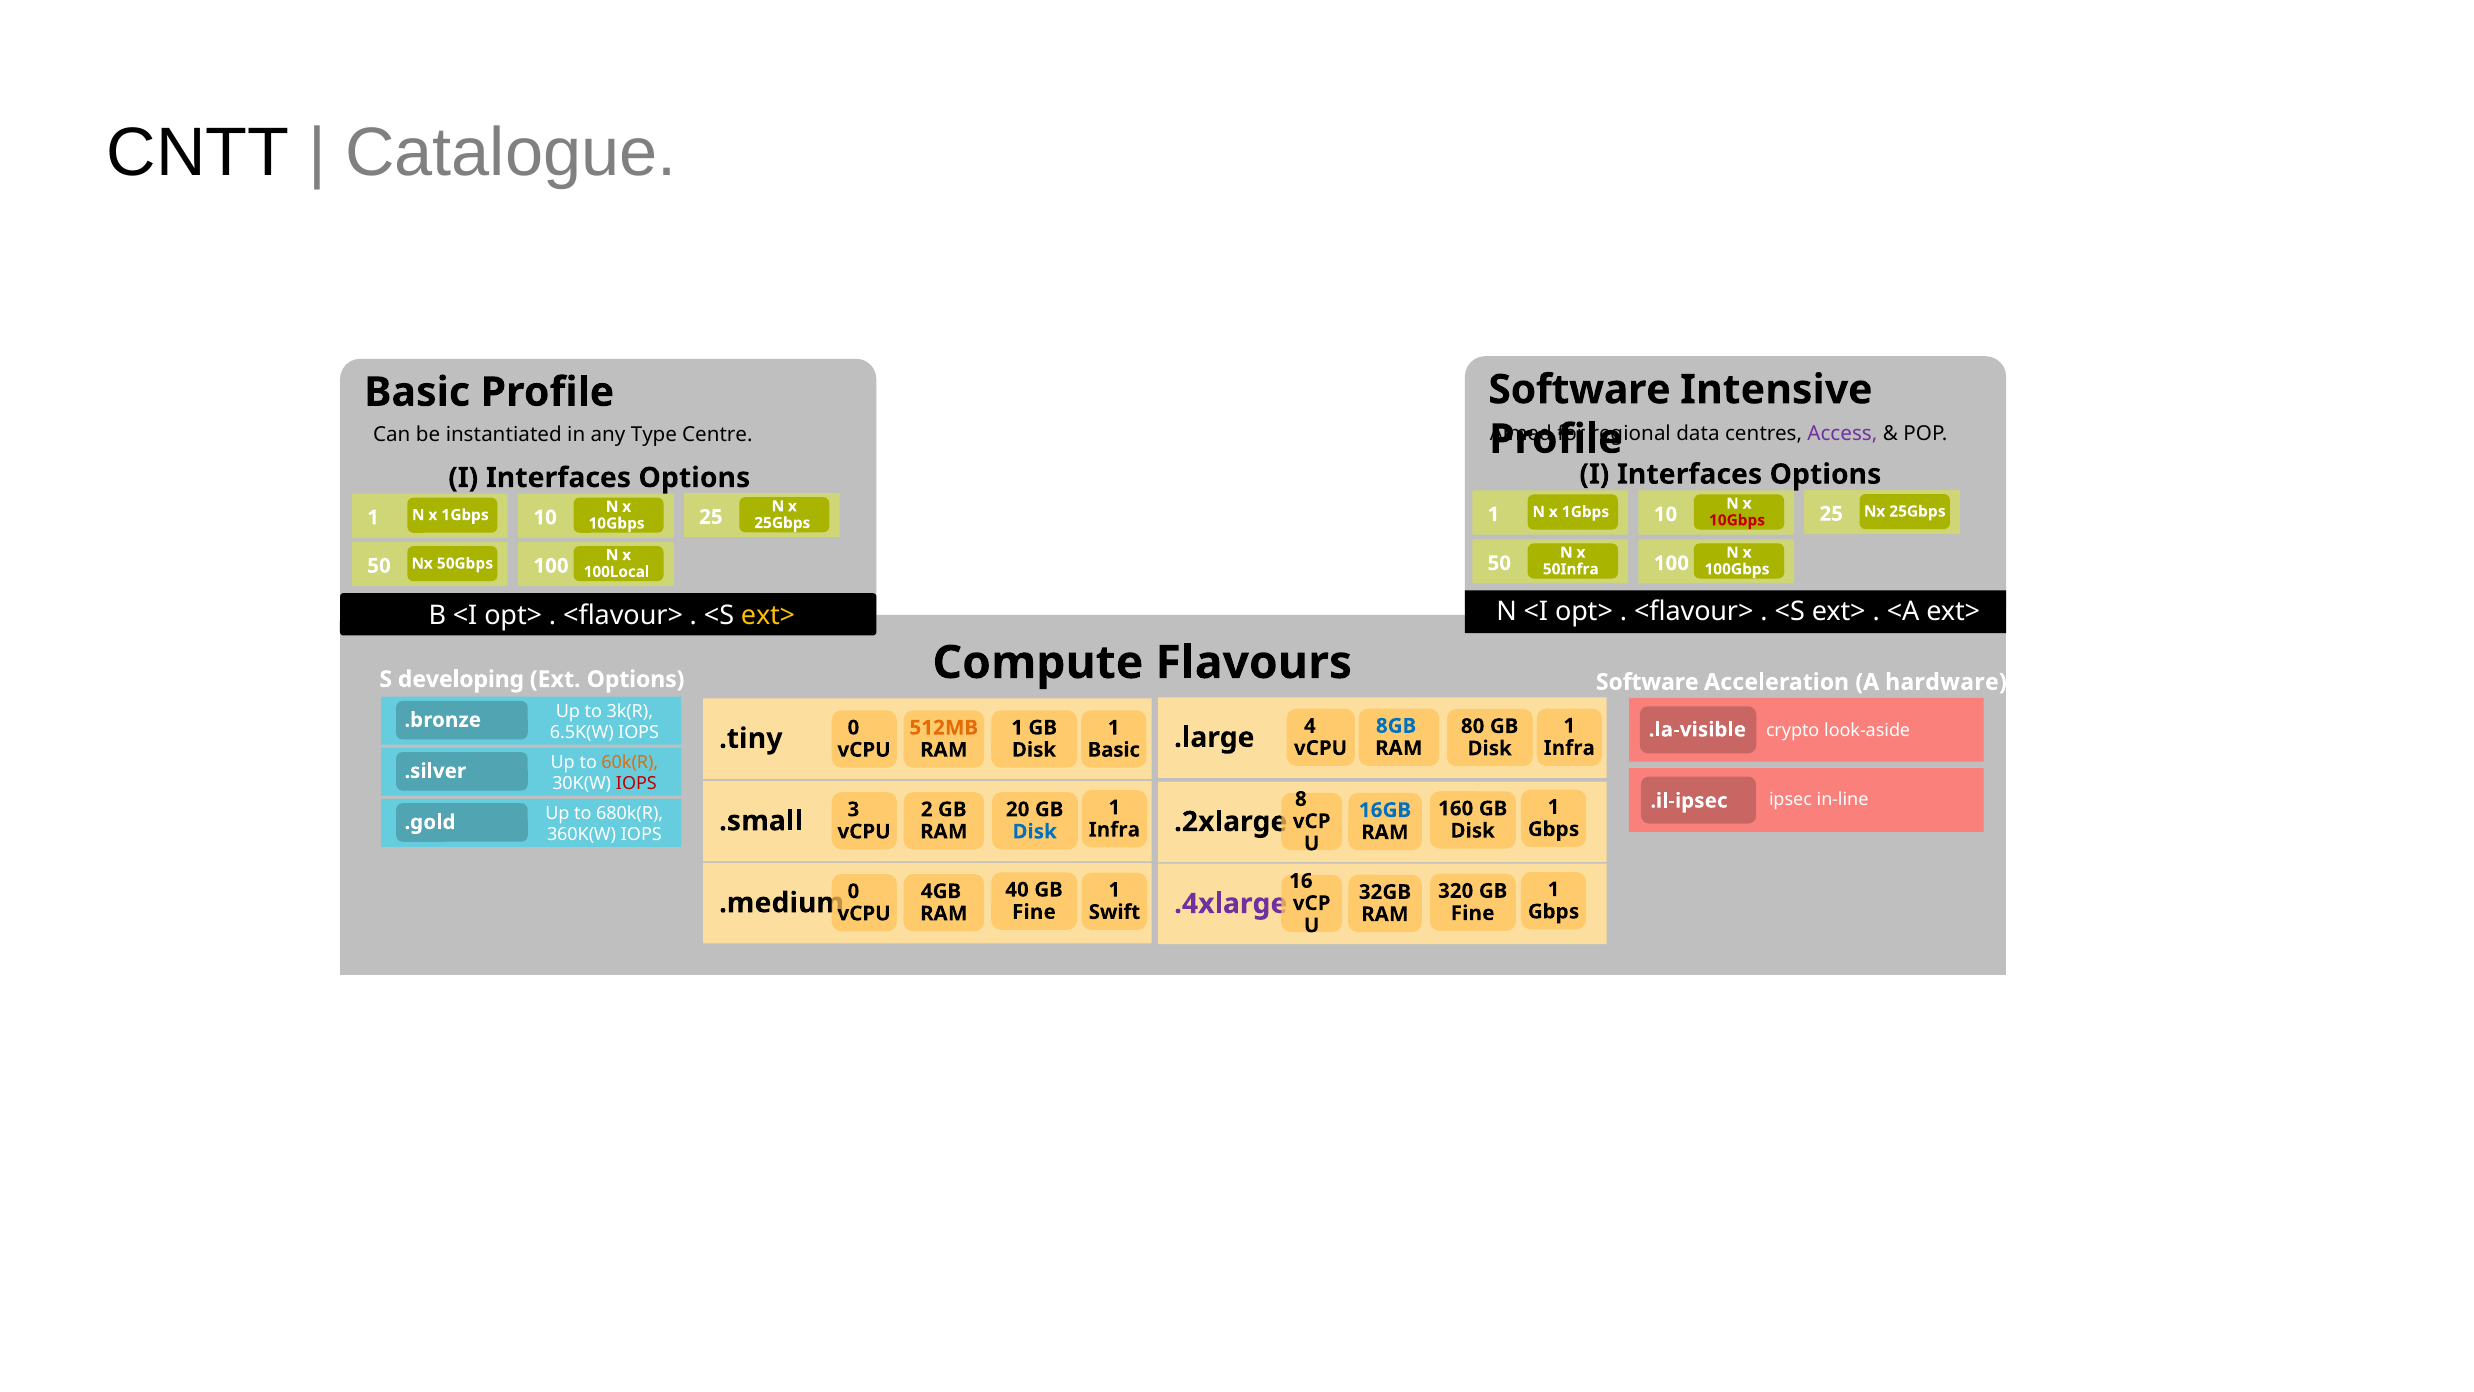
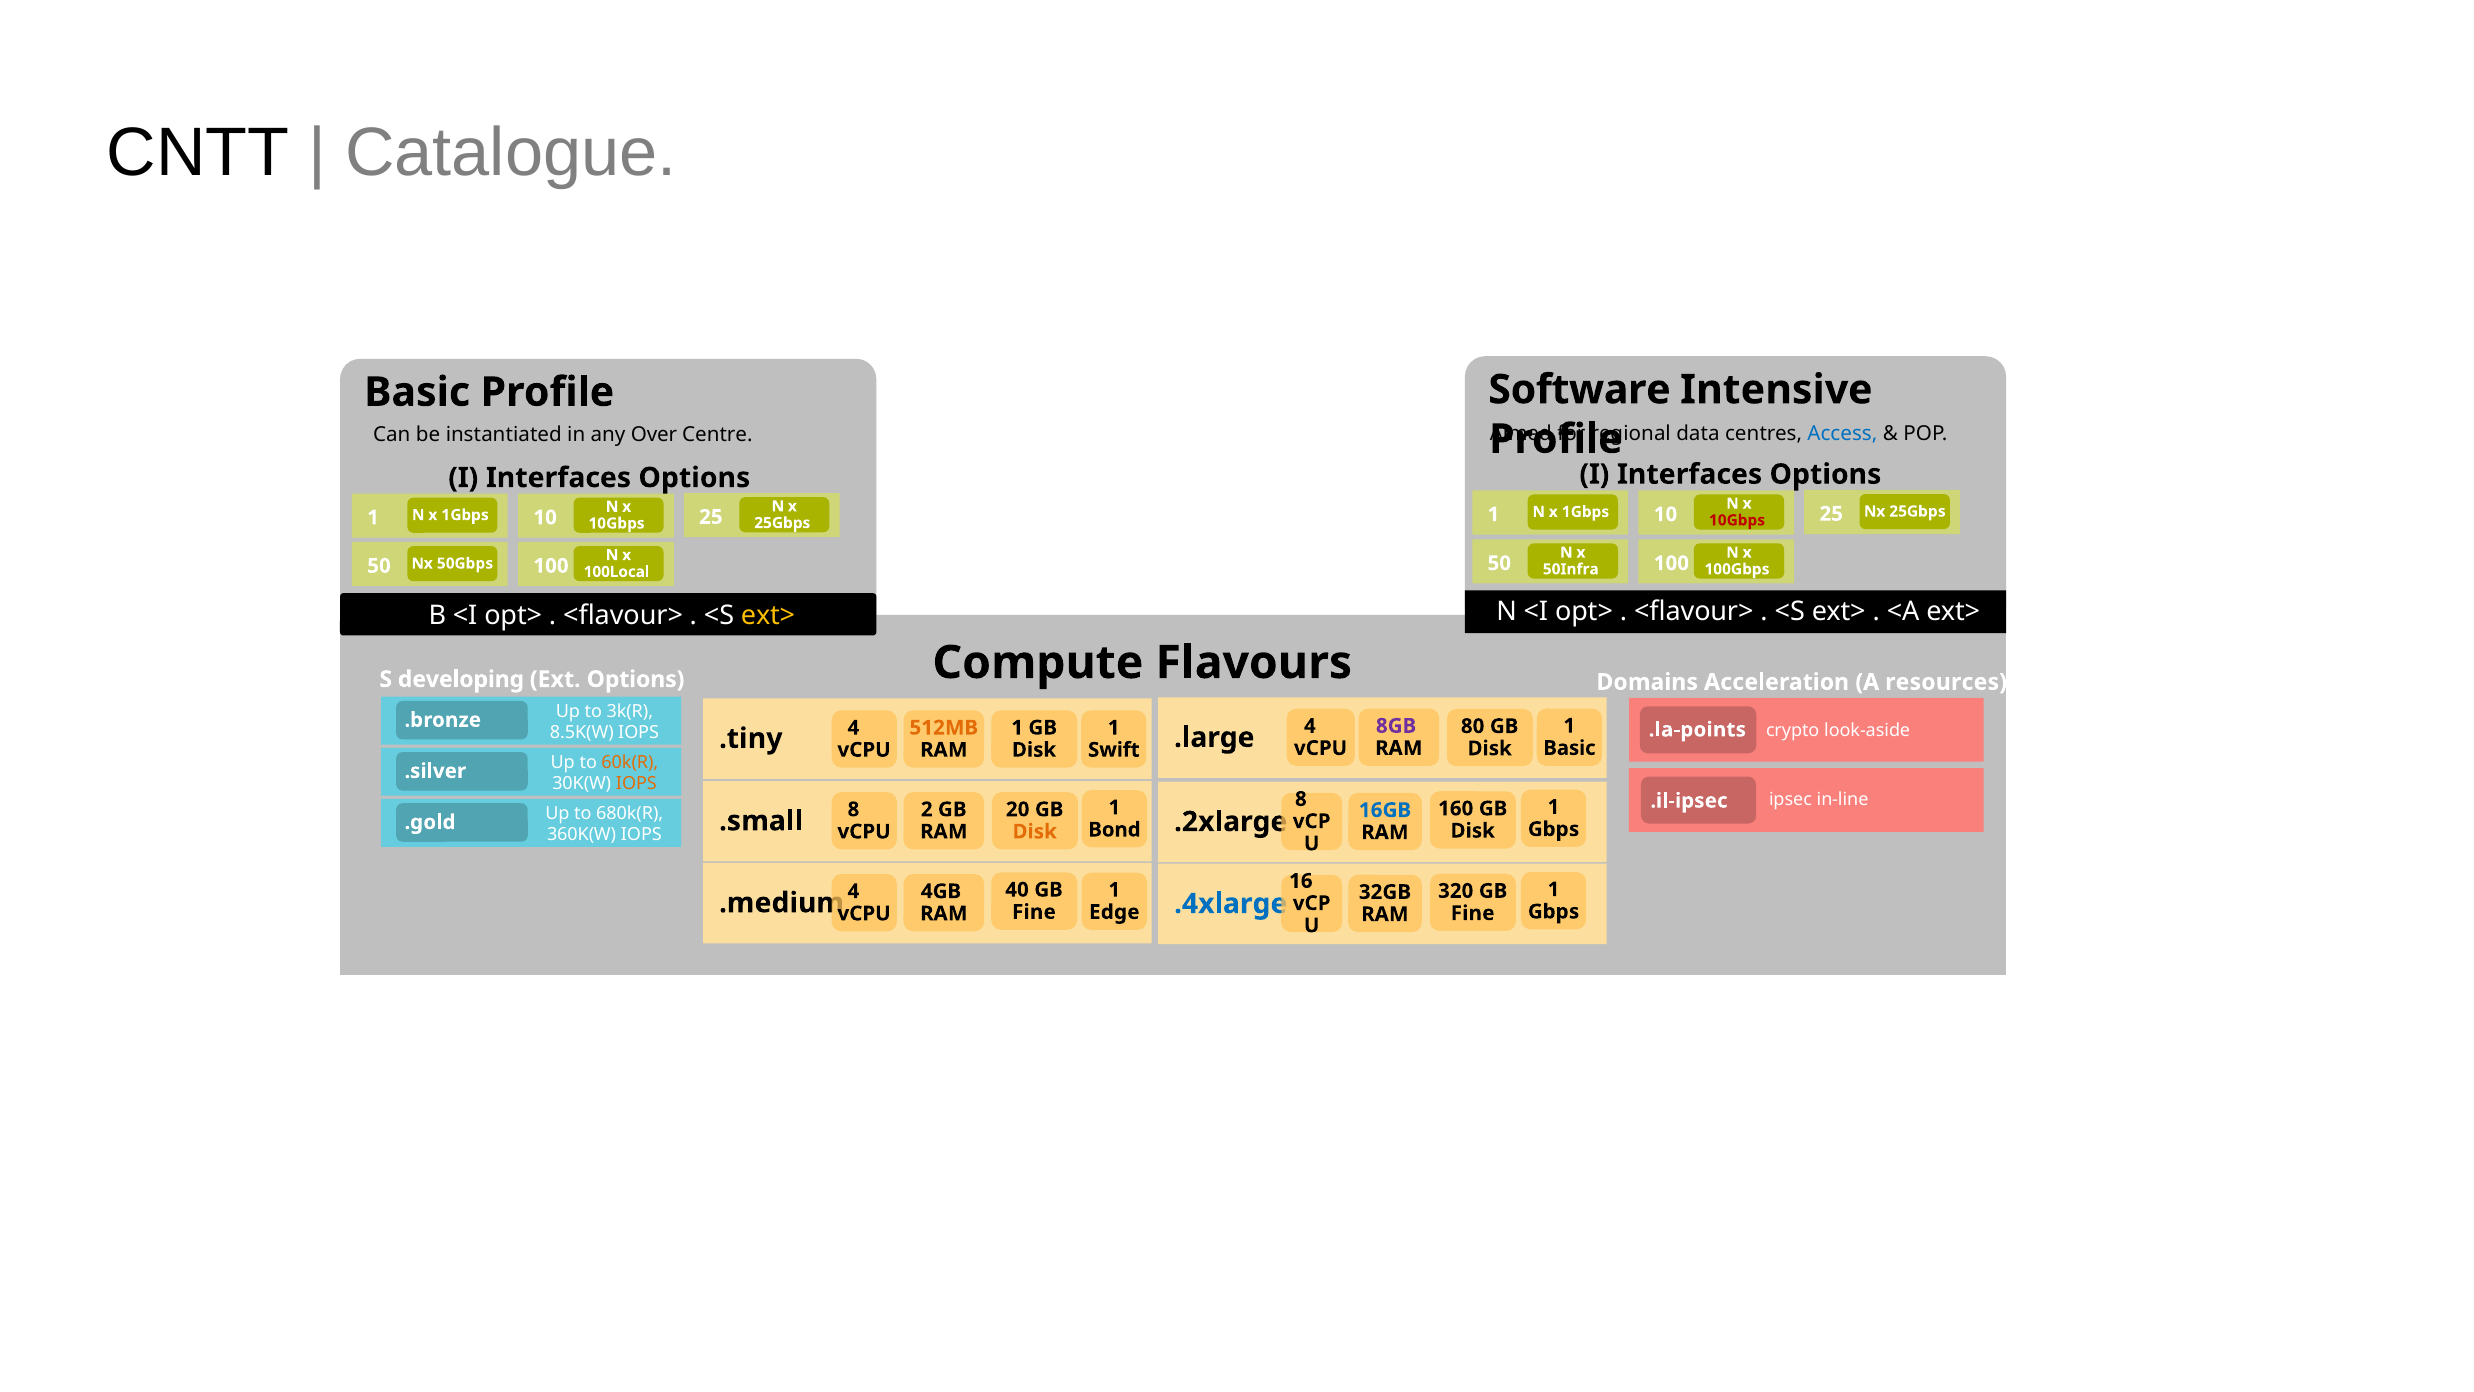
Access colour: purple -> blue
Type: Type -> Over
Software at (1647, 682): Software -> Domains
hardware: hardware -> resources
8GB colour: blue -> purple
.la-visible: .la-visible -> .la-points
6.5K(W: 6.5K(W -> 8.5K(W
.tiny 0: 0 -> 4
Infra at (1569, 748): Infra -> Basic
Basic at (1114, 750): Basic -> Swift
IOPS at (636, 784) colour: red -> orange
.small 3: 3 -> 8
Infra at (1114, 829): Infra -> Bond
Disk at (1035, 831) colour: blue -> orange
.medium 0: 0 -> 4
.4xlarge colour: purple -> blue
Swift: Swift -> Edge
